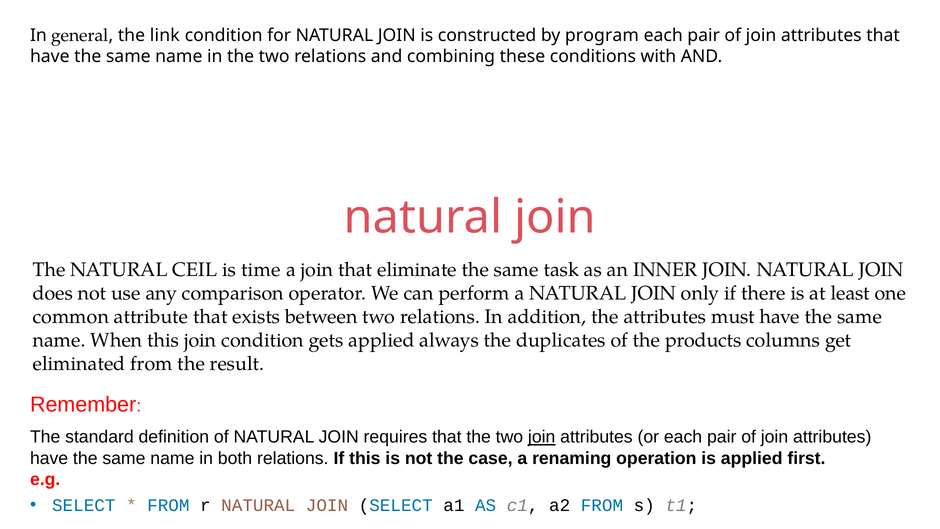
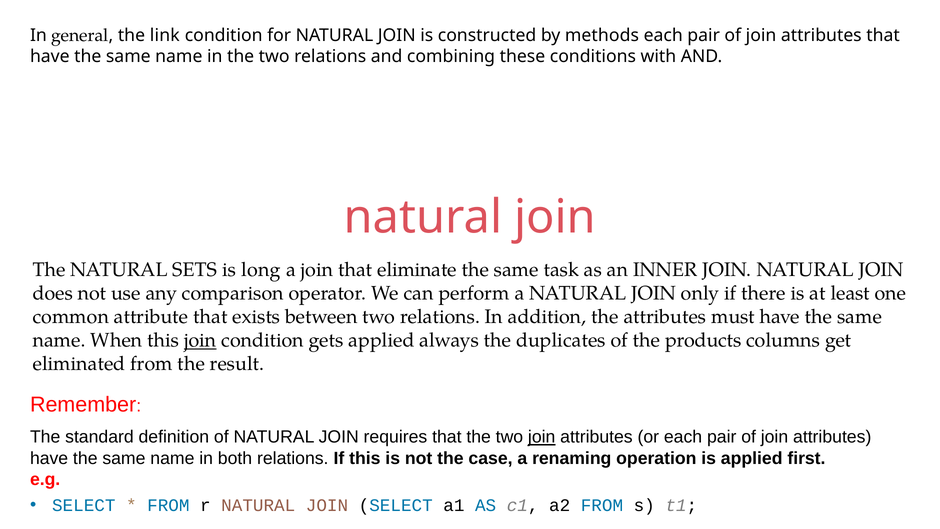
program: program -> methods
CEIL: CEIL -> SETS
time: time -> long
join at (200, 340) underline: none -> present
